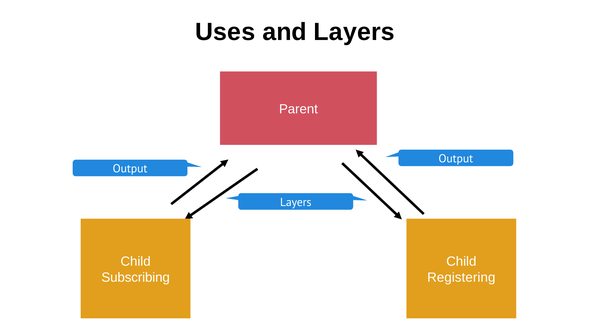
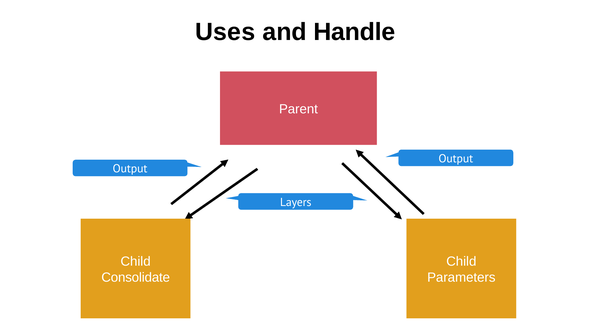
and Layers: Layers -> Handle
Subscribing: Subscribing -> Consolidate
Registering: Registering -> Parameters
